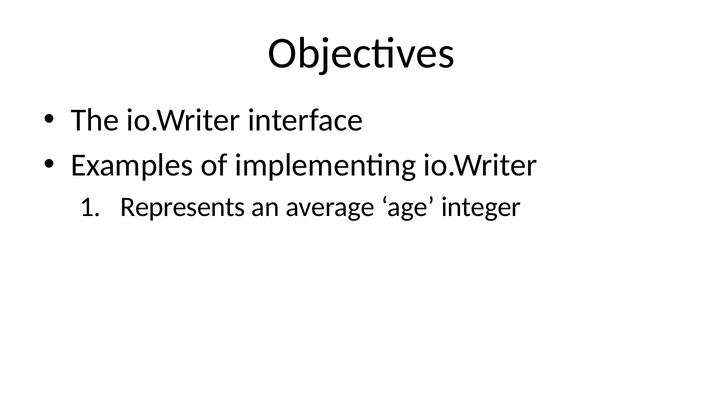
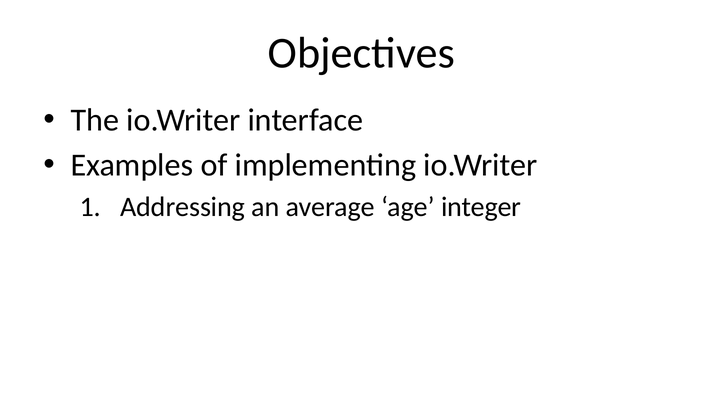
Represents: Represents -> Addressing
